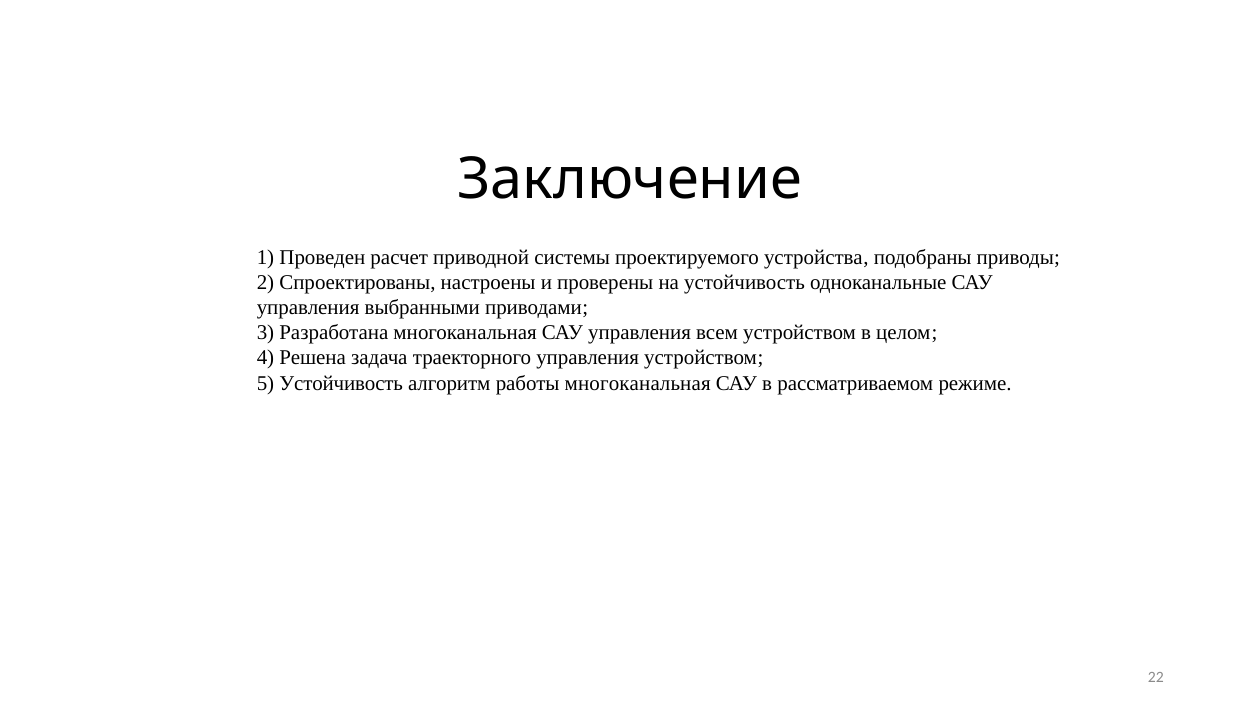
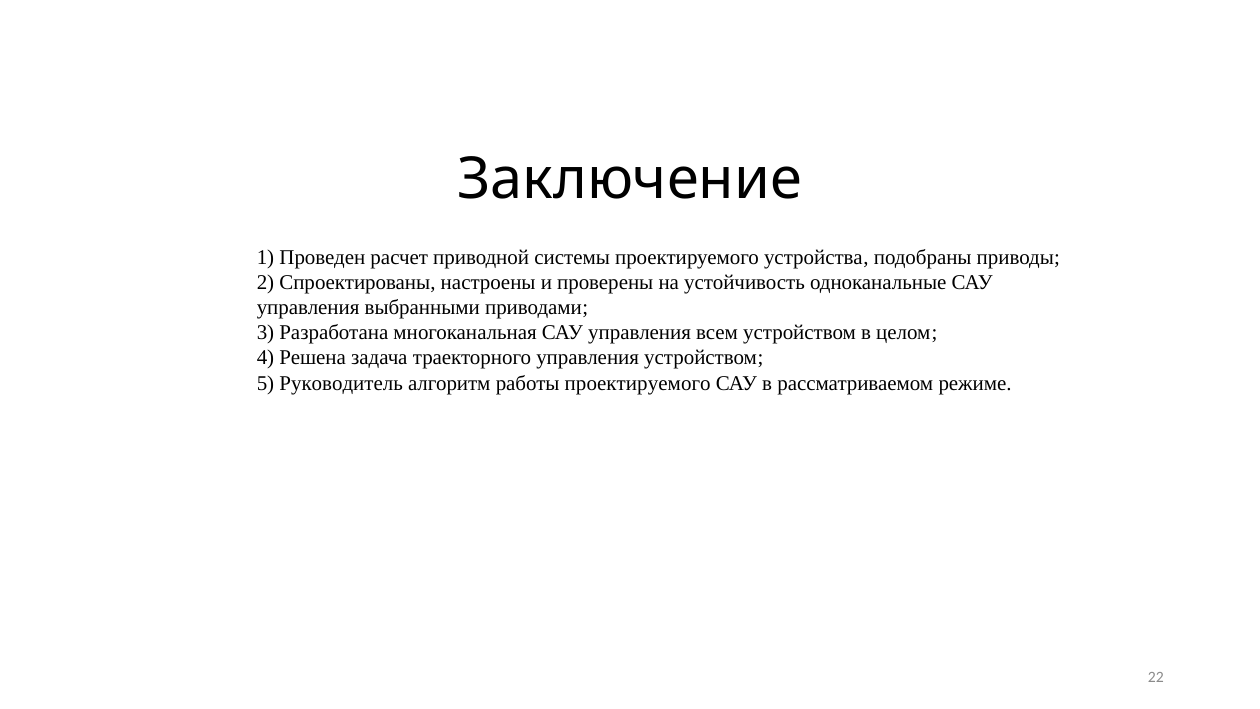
5 Устойчивость: Устойчивость -> Руководитель
работы многоканальная: многоканальная -> проектируемого
